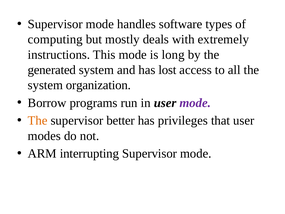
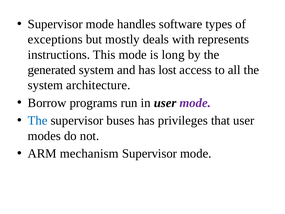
computing: computing -> exceptions
extremely: extremely -> represents
organization: organization -> architecture
The at (38, 120) colour: orange -> blue
better: better -> buses
interrupting: interrupting -> mechanism
